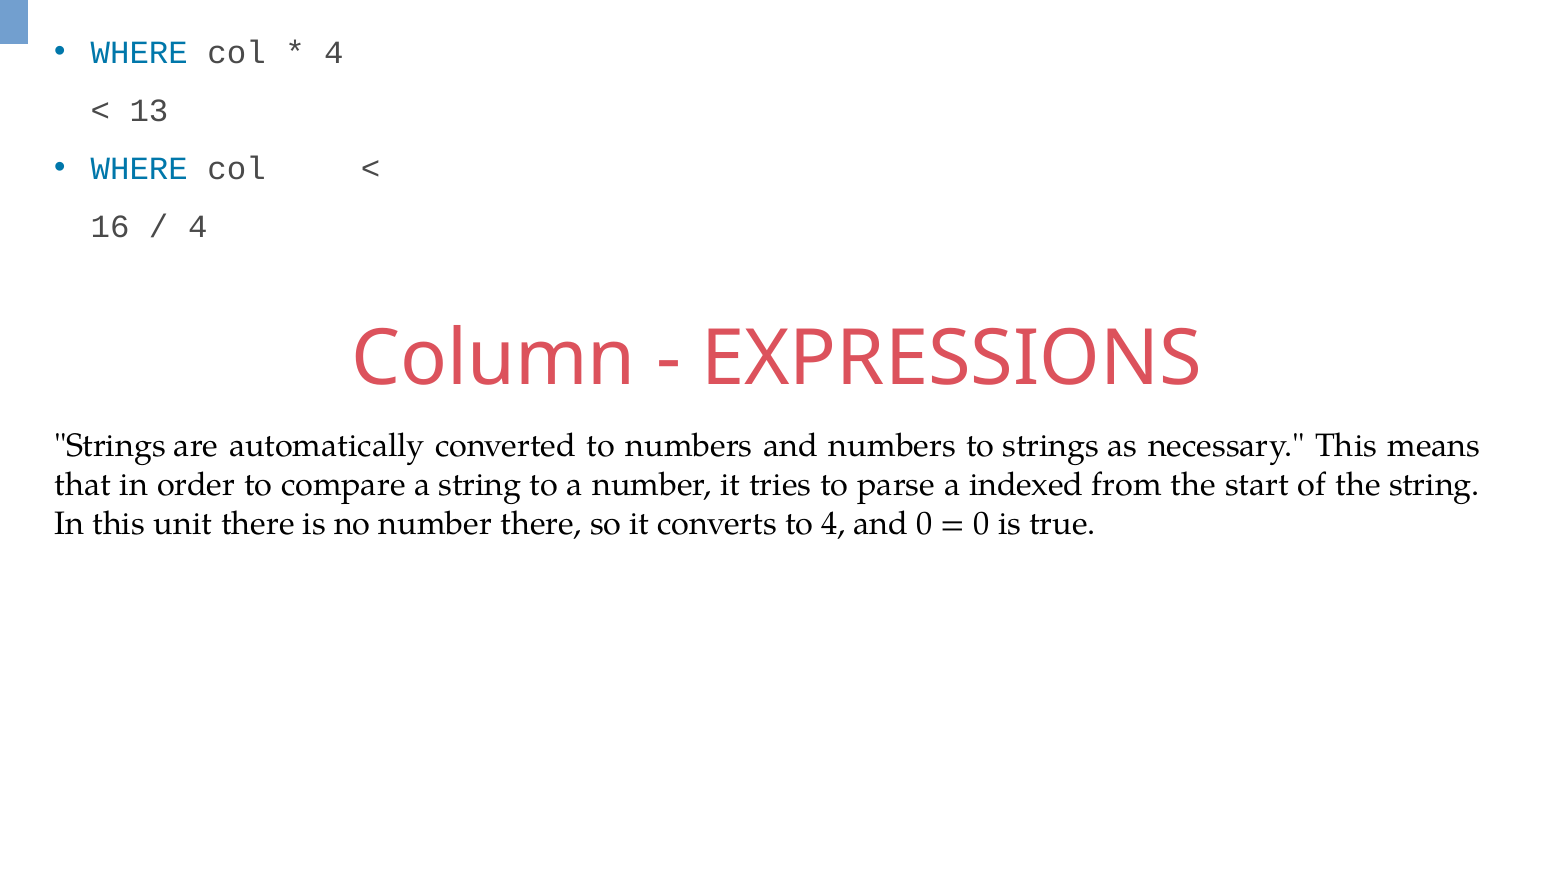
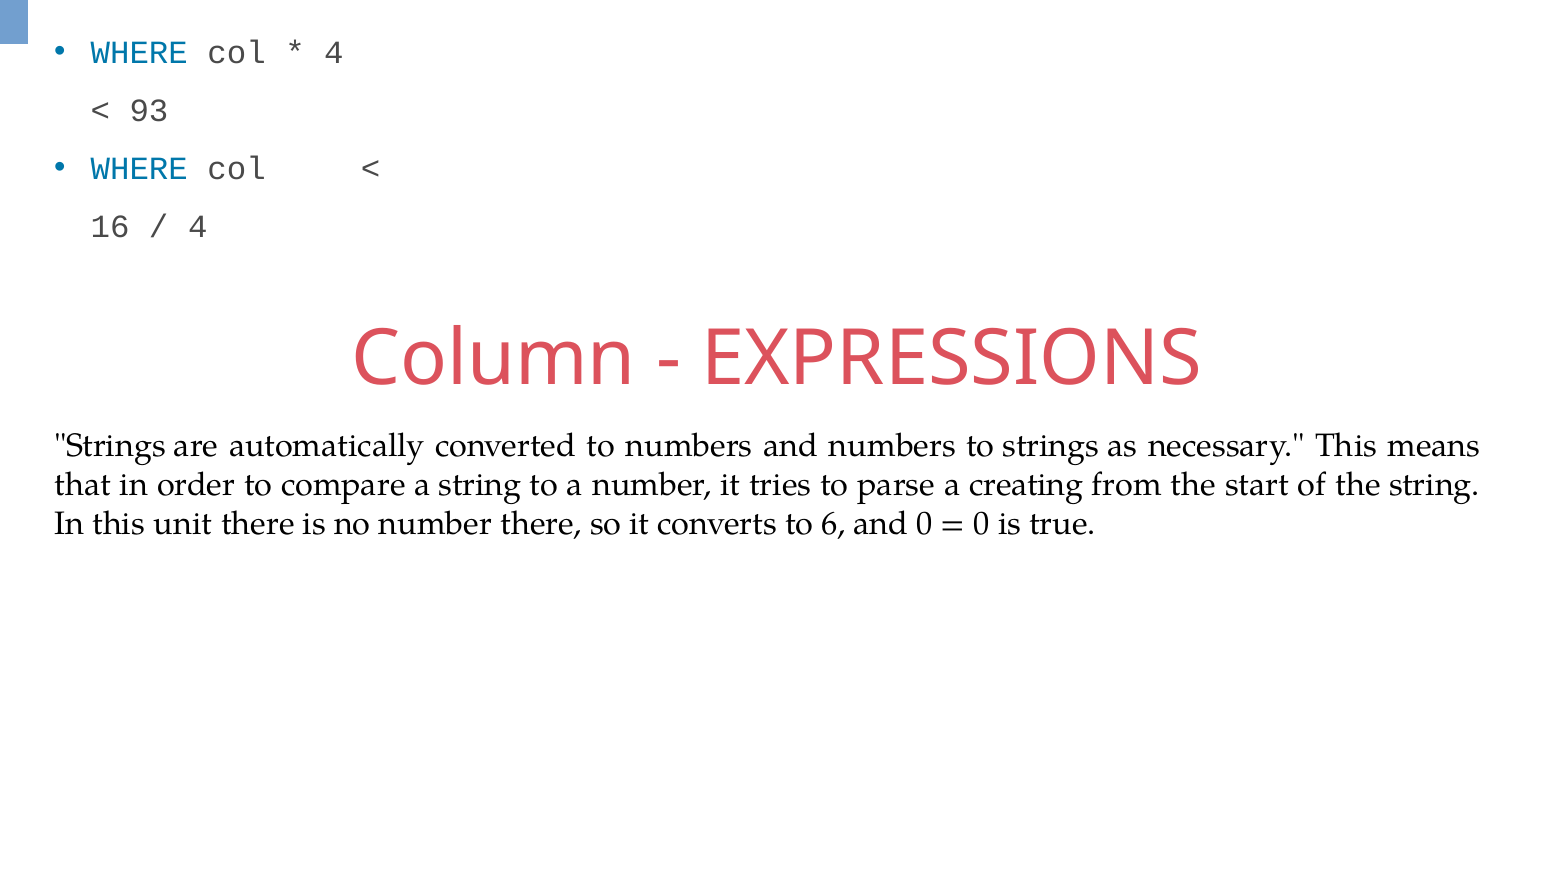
13: 13 -> 93
indexed: indexed -> creating
to 4: 4 -> 6
